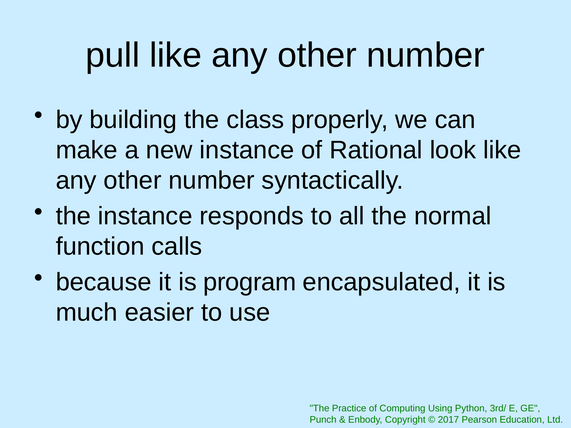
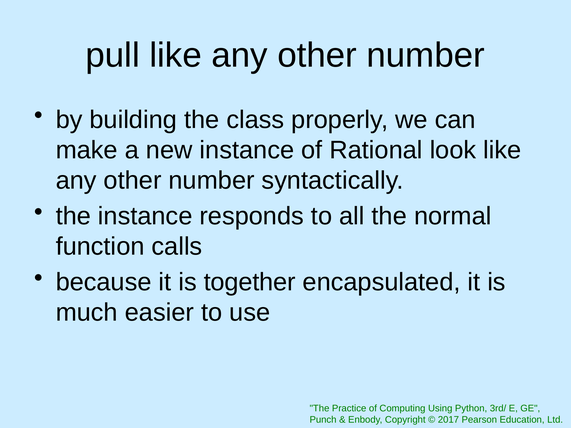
program: program -> together
